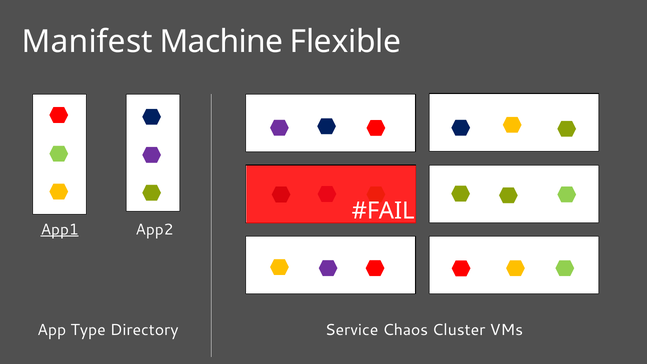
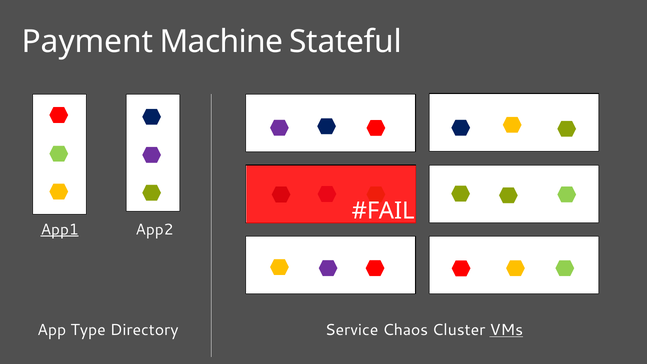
Manifest: Manifest -> Payment
Flexible: Flexible -> Stateful
VMs underline: none -> present
